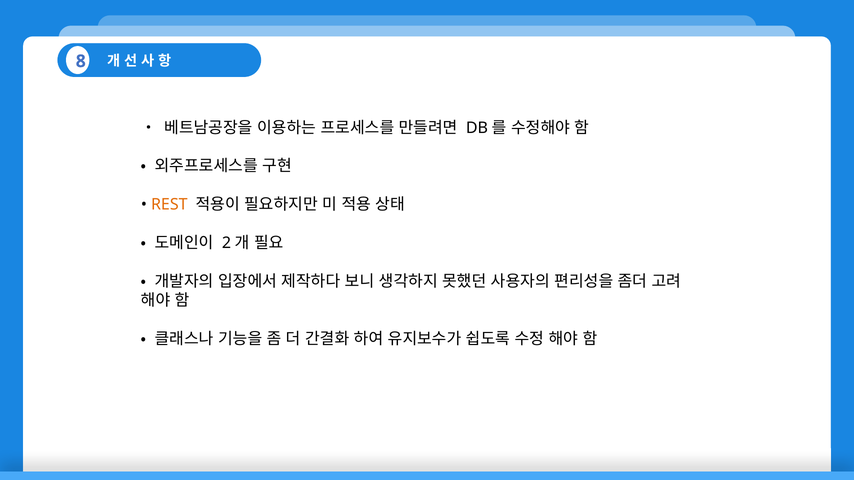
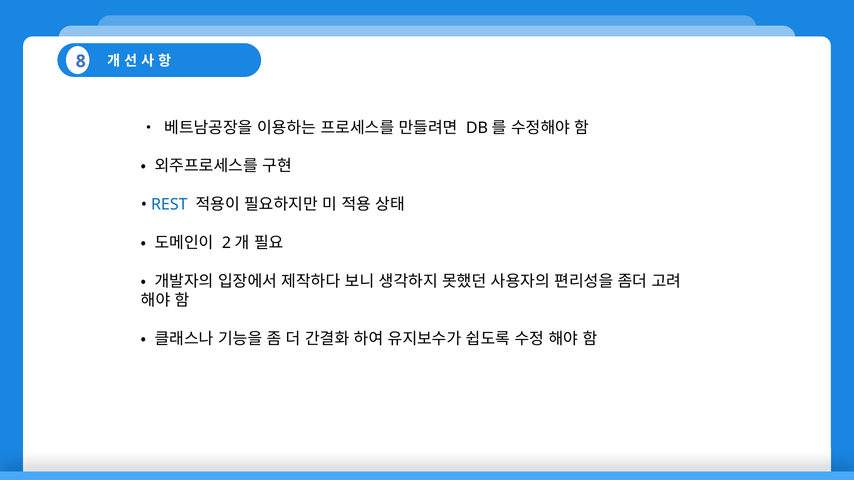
REST colour: orange -> blue
